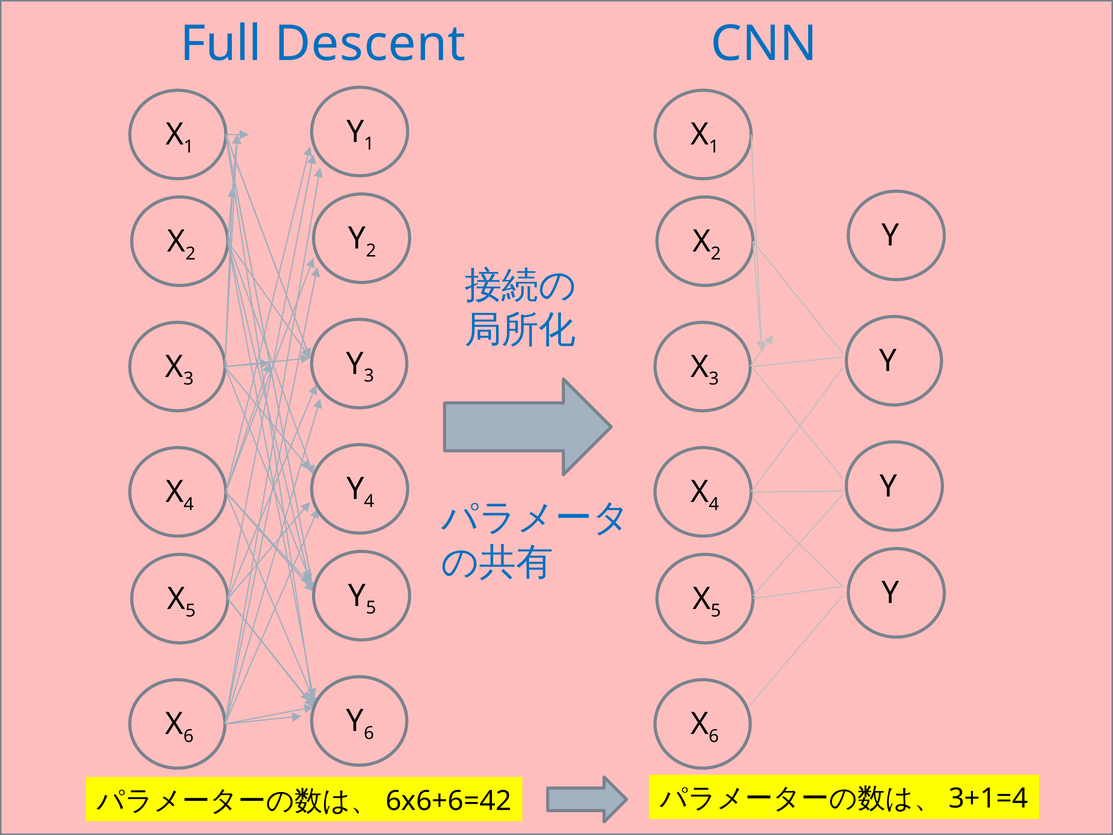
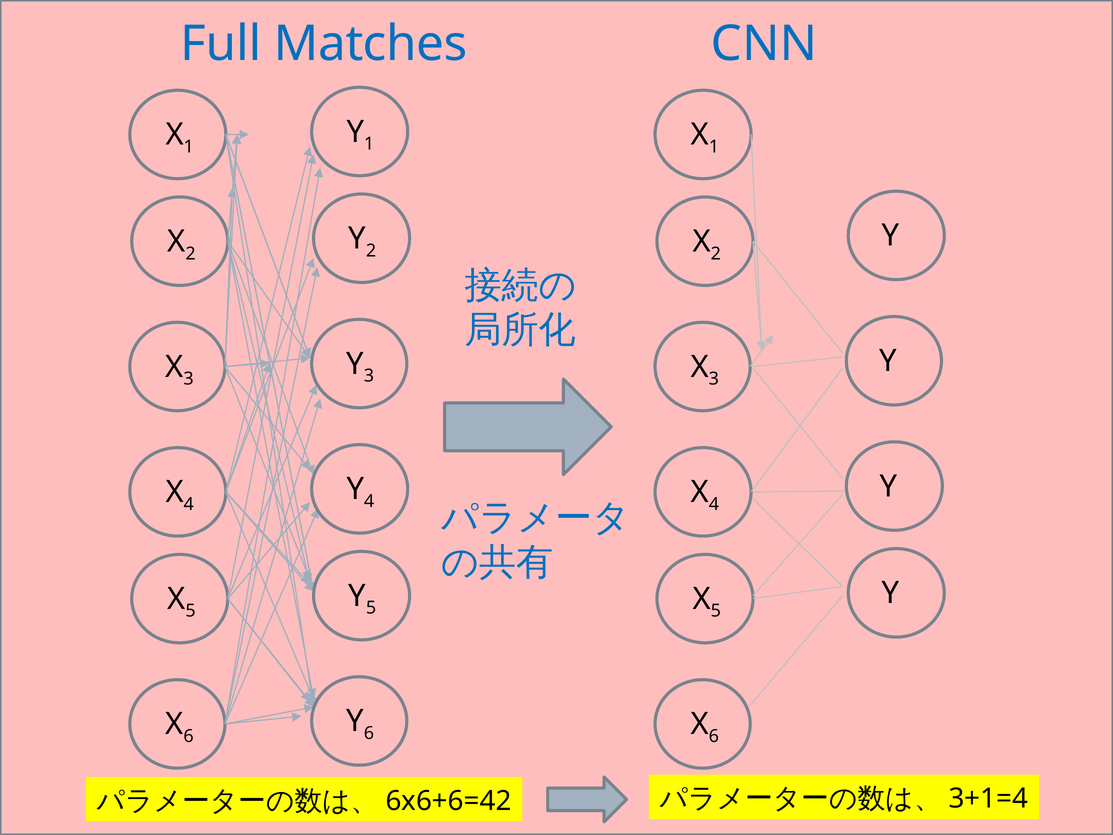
Descent: Descent -> Matches
